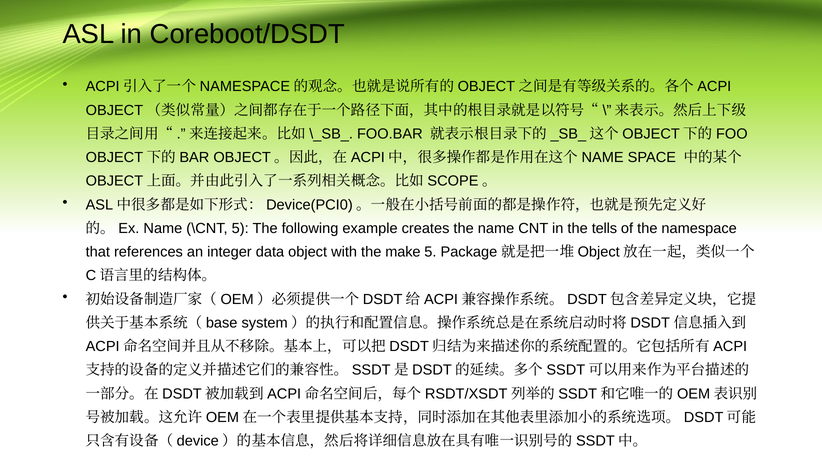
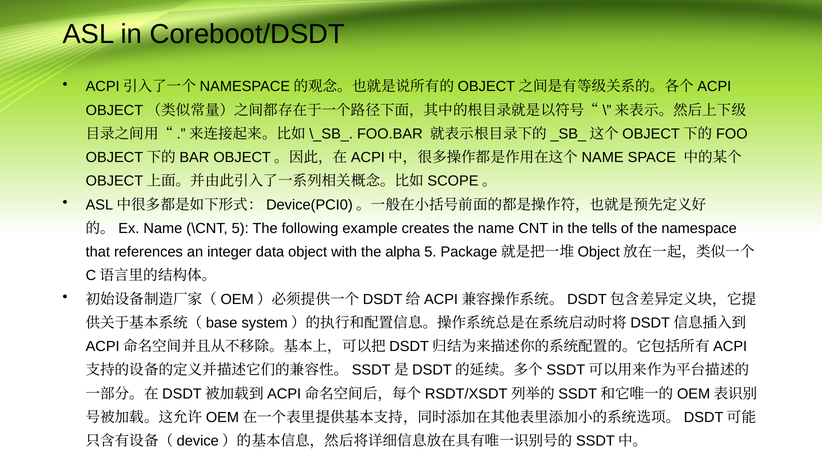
make: make -> alpha
